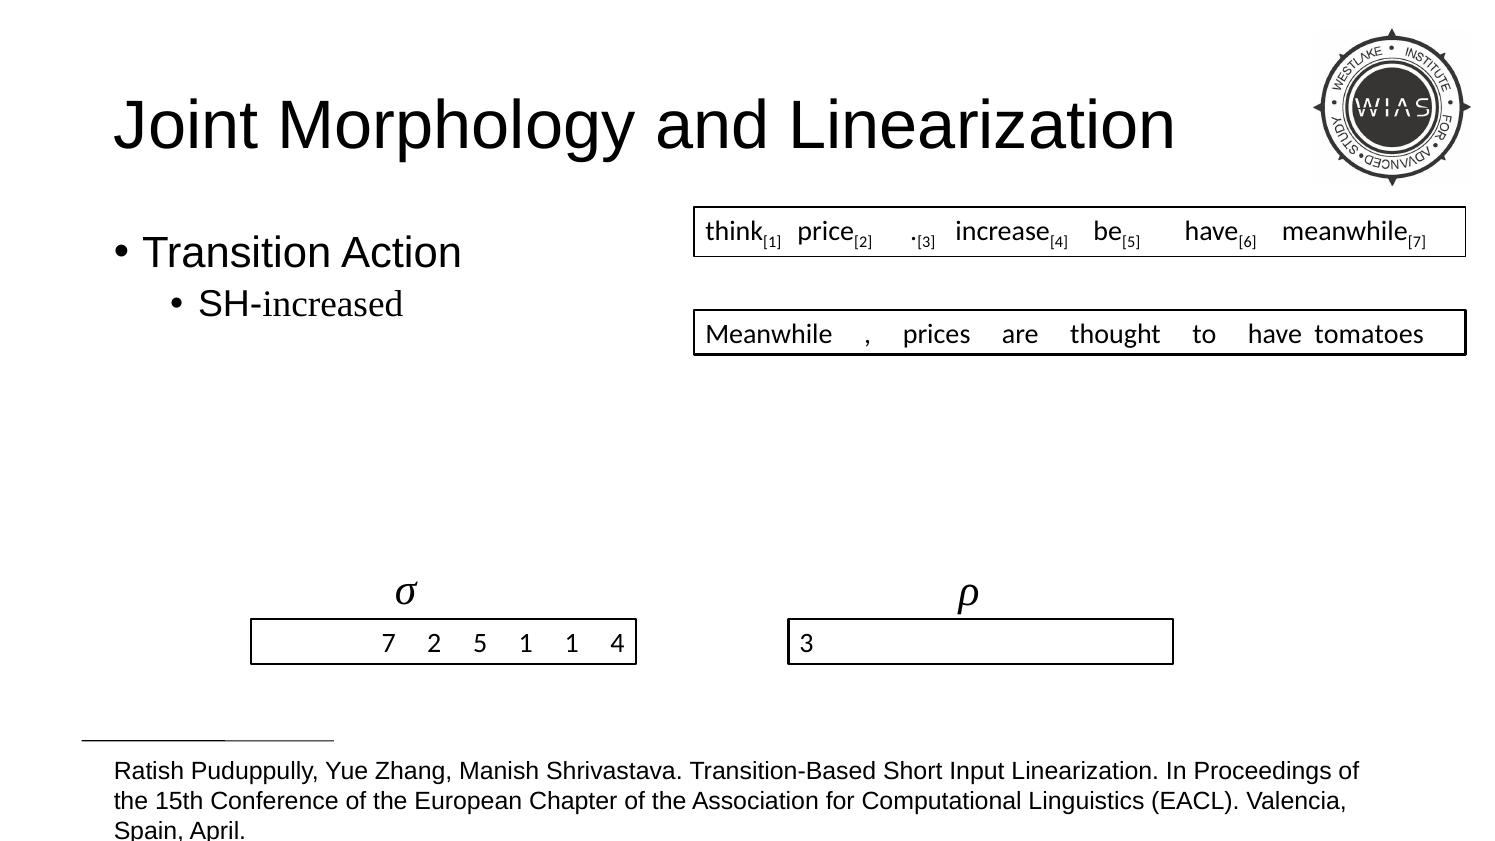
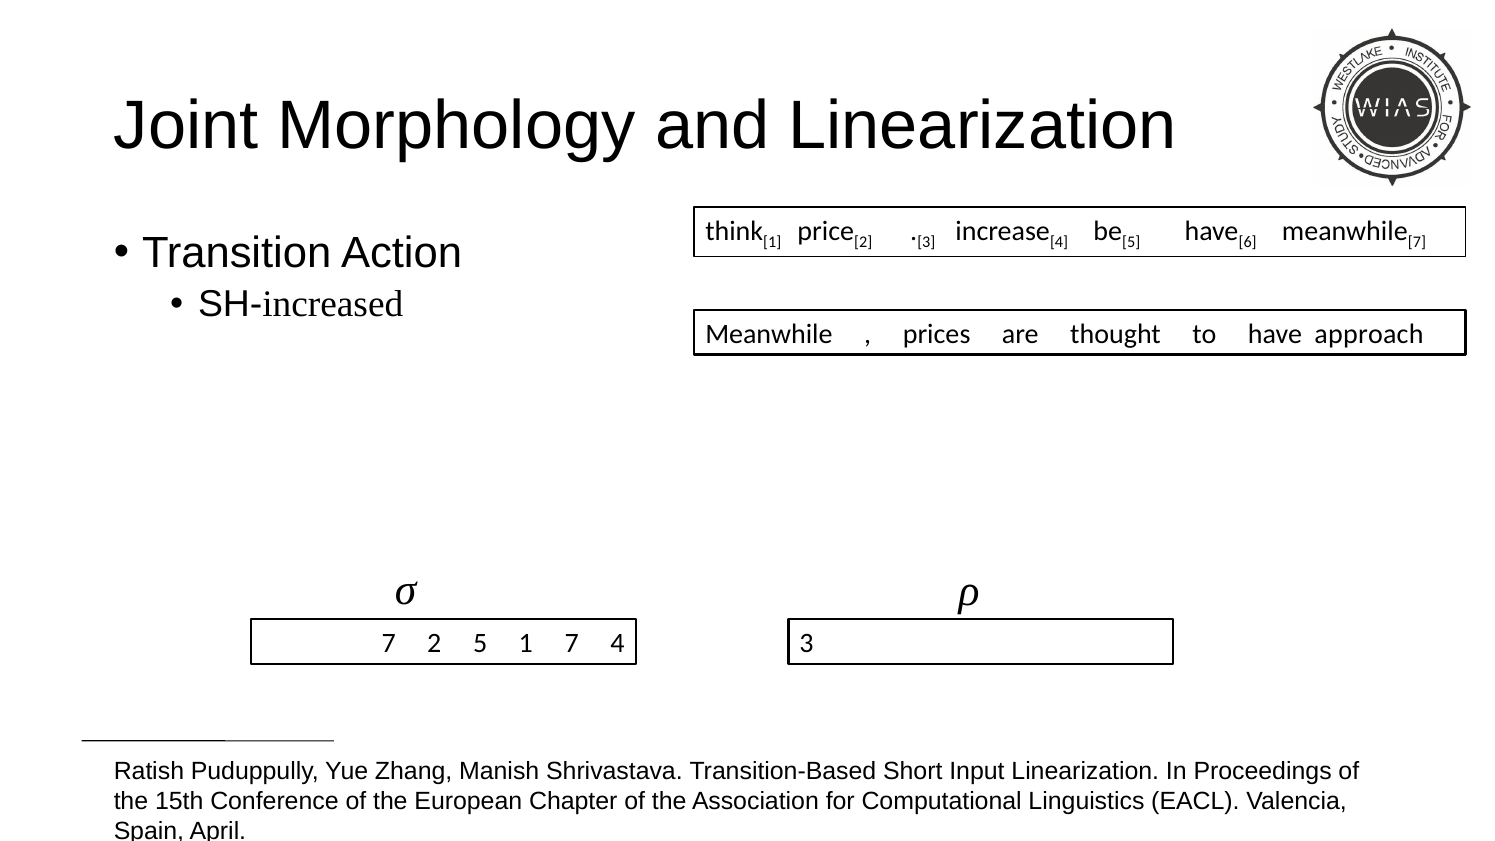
tomatoes: tomatoes -> approach
1 1: 1 -> 7
